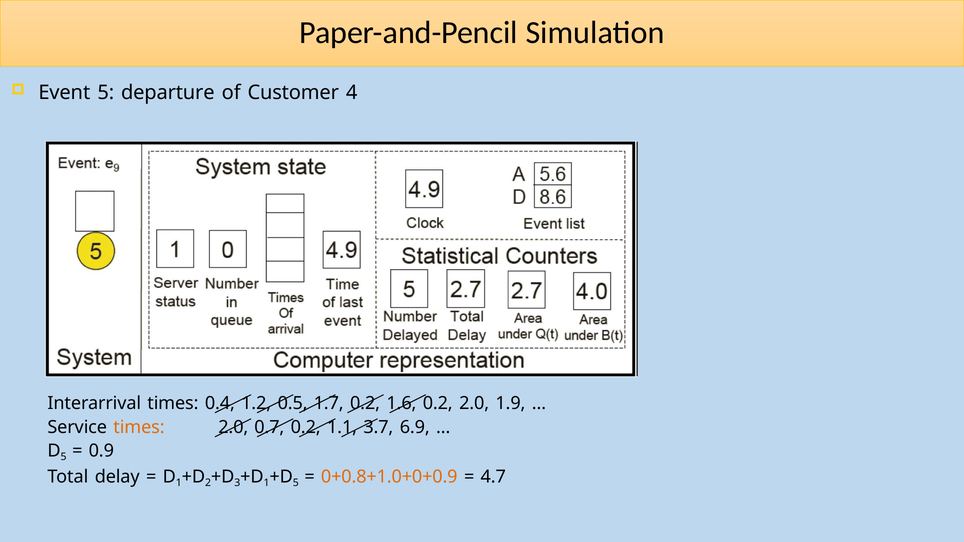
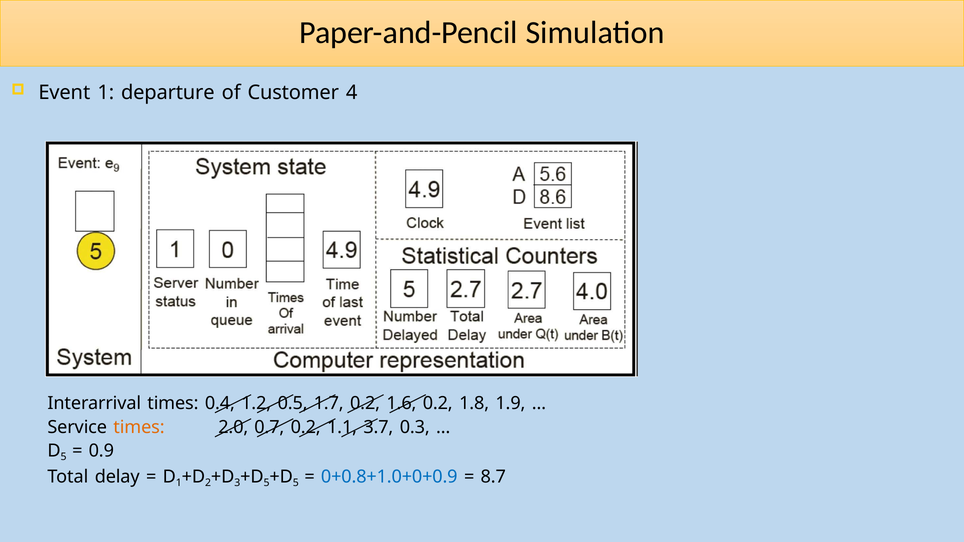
Event 5: 5 -> 1
0.2 2.0: 2.0 -> 1.8
6.9: 6.9 -> 0.3
1 at (267, 483): 1 -> 5
0+0.8+1.0+0+0.9 colour: orange -> blue
4.7: 4.7 -> 8.7
